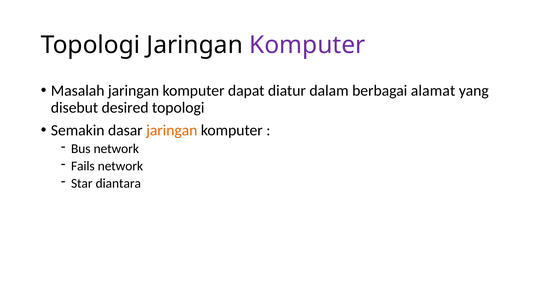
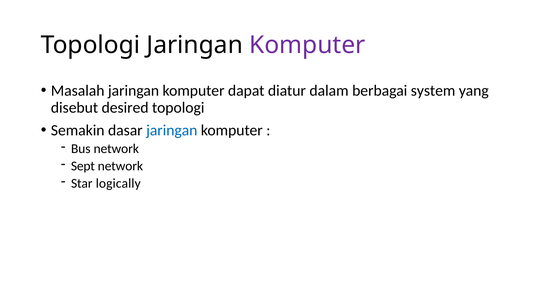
alamat: alamat -> system
jaringan at (172, 130) colour: orange -> blue
Fails: Fails -> Sept
diantara: diantara -> logically
